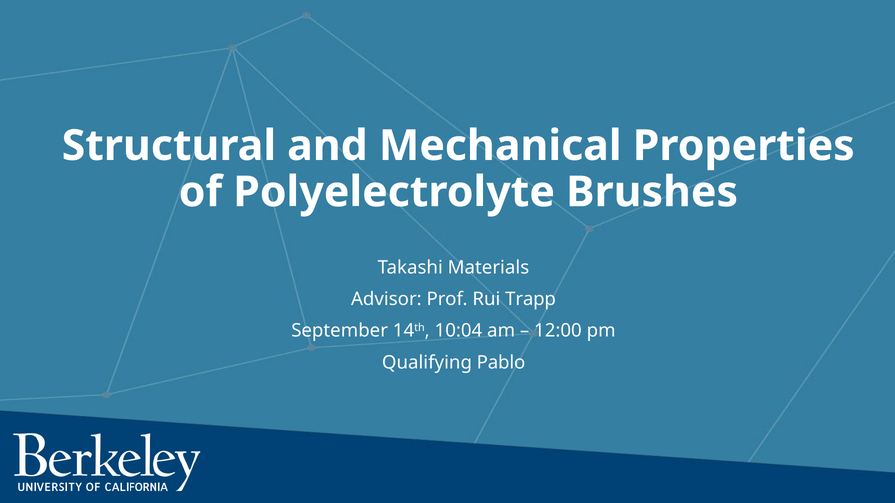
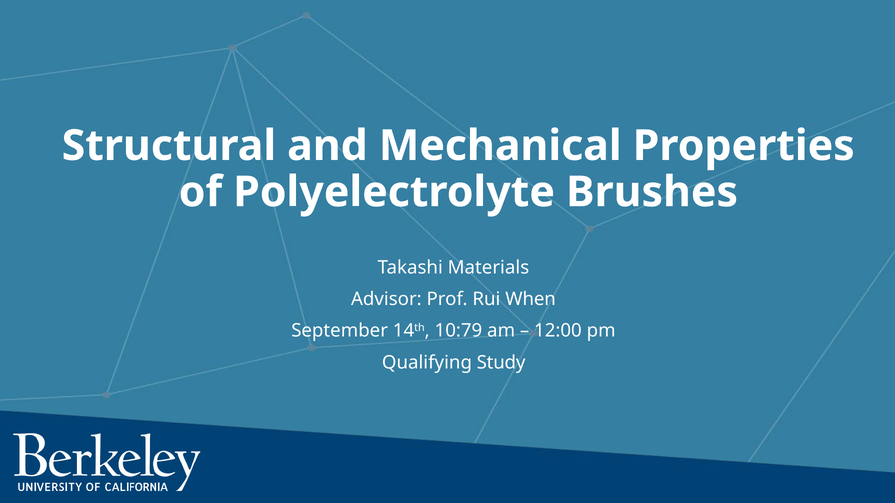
Trapp: Trapp -> When
10:04: 10:04 -> 10:79
Pablo: Pablo -> Study
